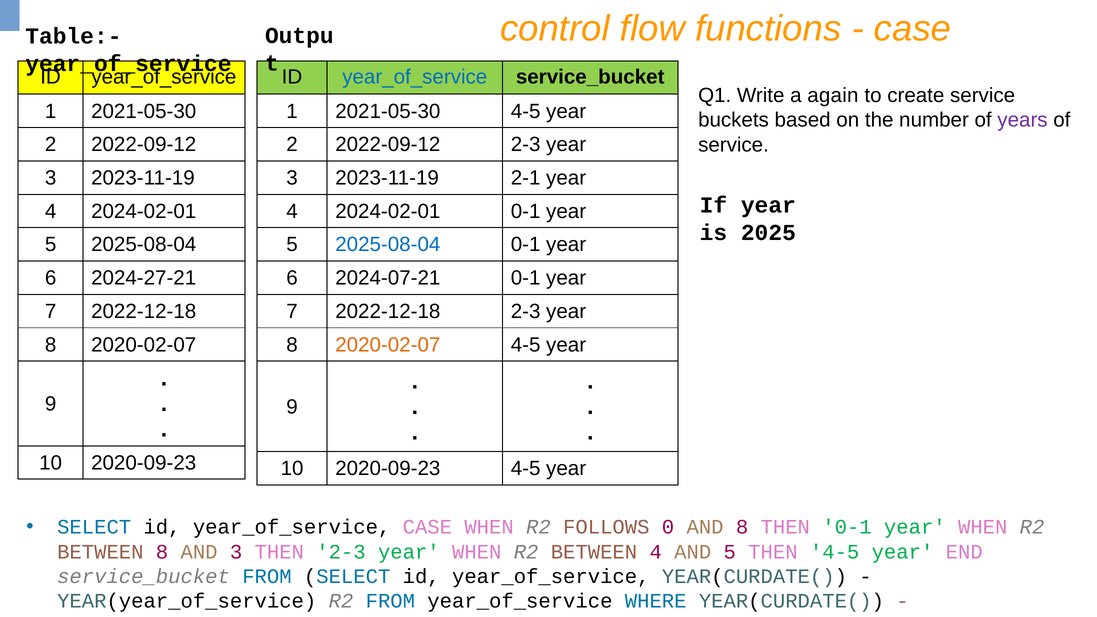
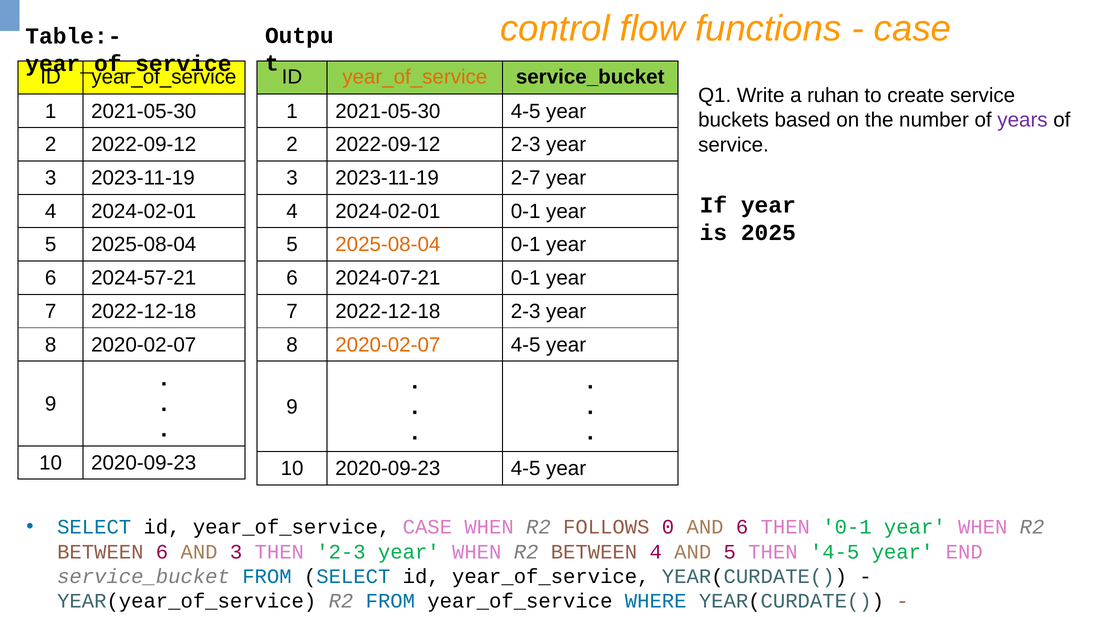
year_of_service at (415, 77) colour: blue -> orange
again: again -> ruhan
2-1: 2-1 -> 2-7
2025-08-04 at (388, 245) colour: blue -> orange
2024-27-21: 2024-27-21 -> 2024-57-21
AND 8: 8 -> 6
BETWEEN 8: 8 -> 6
